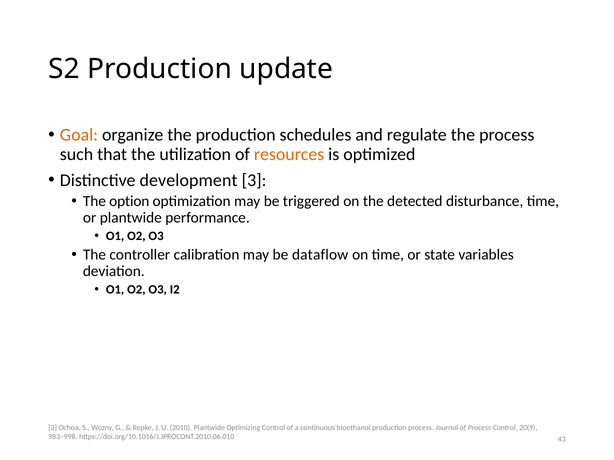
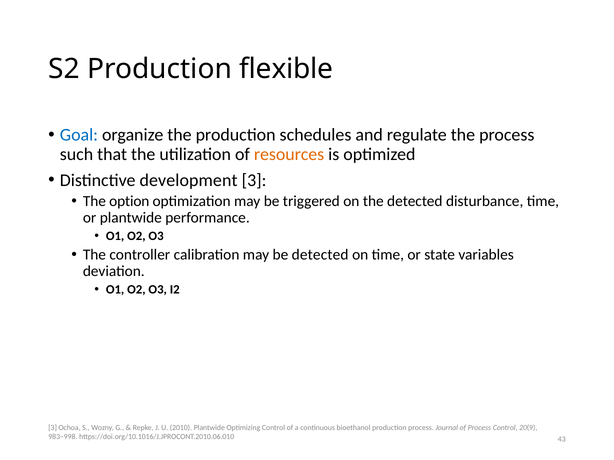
update: update -> flexible
Goal colour: orange -> blue
be dataflow: dataflow -> detected
